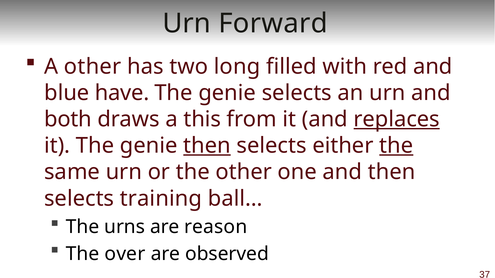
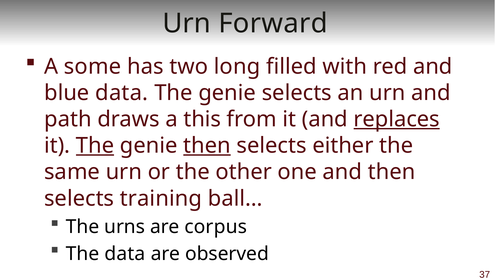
A other: other -> some
blue have: have -> data
both: both -> path
The at (95, 146) underline: none -> present
the at (396, 146) underline: present -> none
reason: reason -> corpus
The over: over -> data
